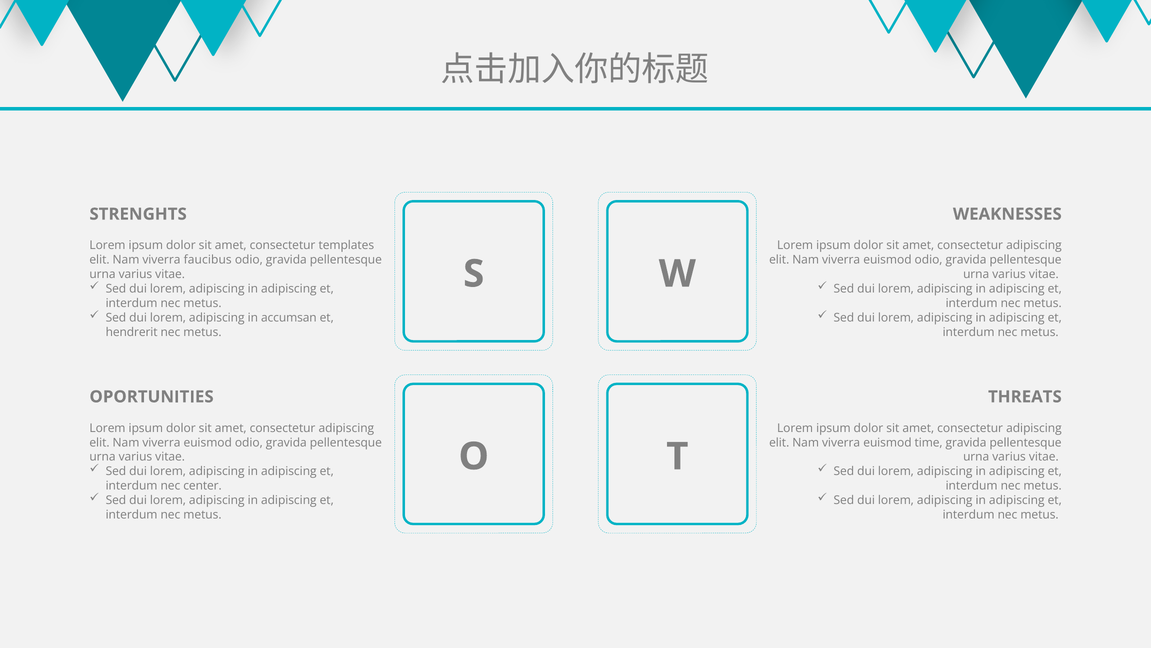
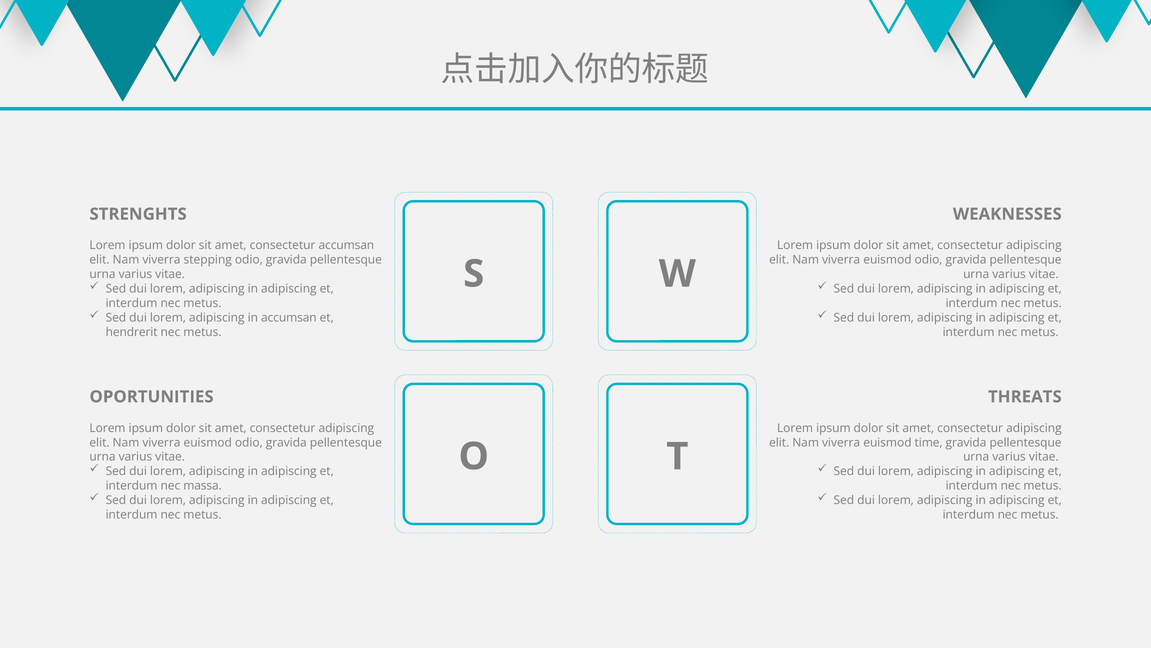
consectetur templates: templates -> accumsan
faucibus: faucibus -> stepping
center: center -> massa
